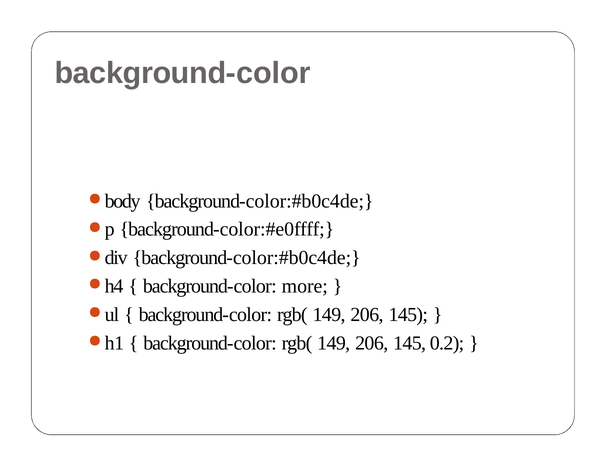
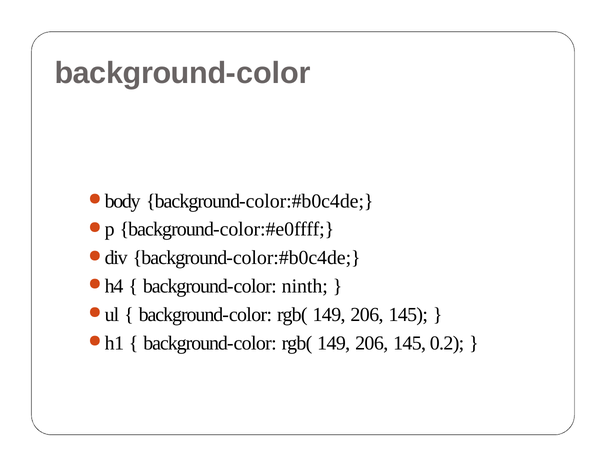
more: more -> ninth
